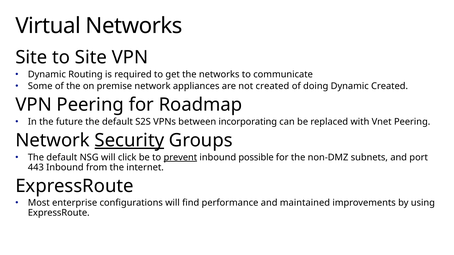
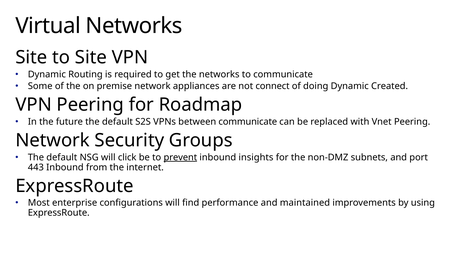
not created: created -> connect
between incorporating: incorporating -> communicate
Security underline: present -> none
possible: possible -> insights
